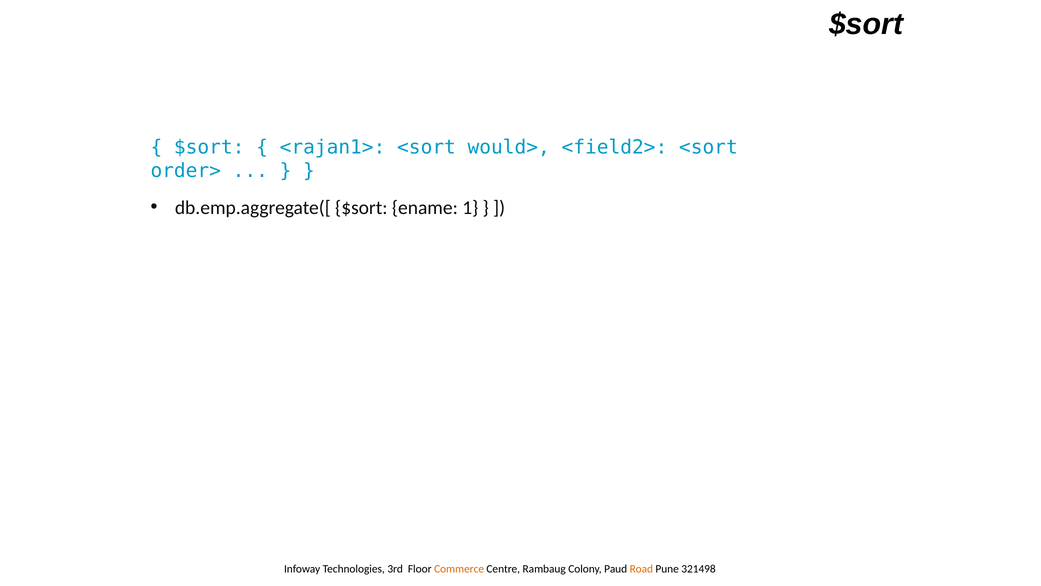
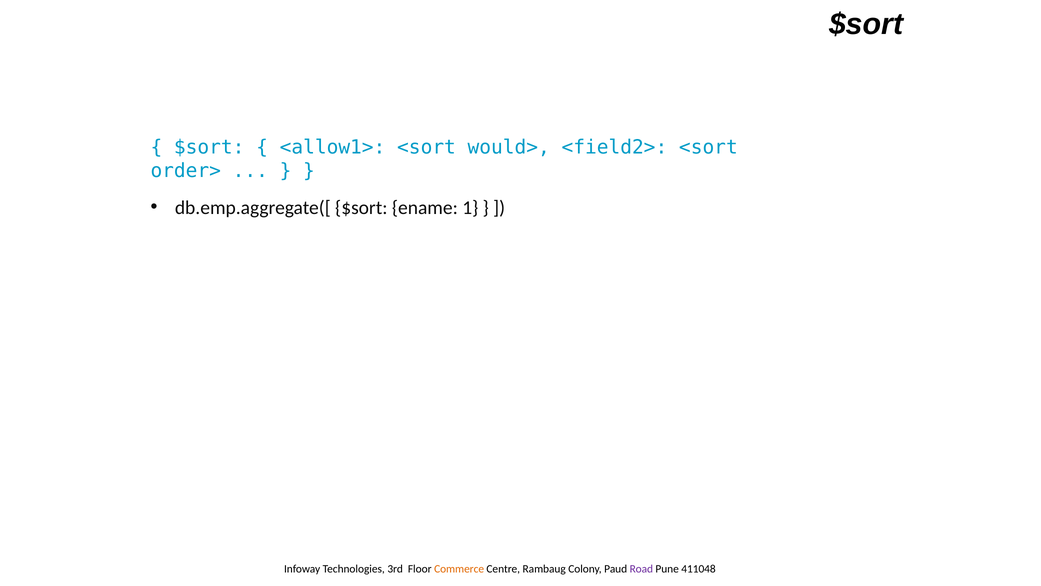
<rajan1>: <rajan1> -> <allow1>
Road colour: orange -> purple
321498: 321498 -> 411048
